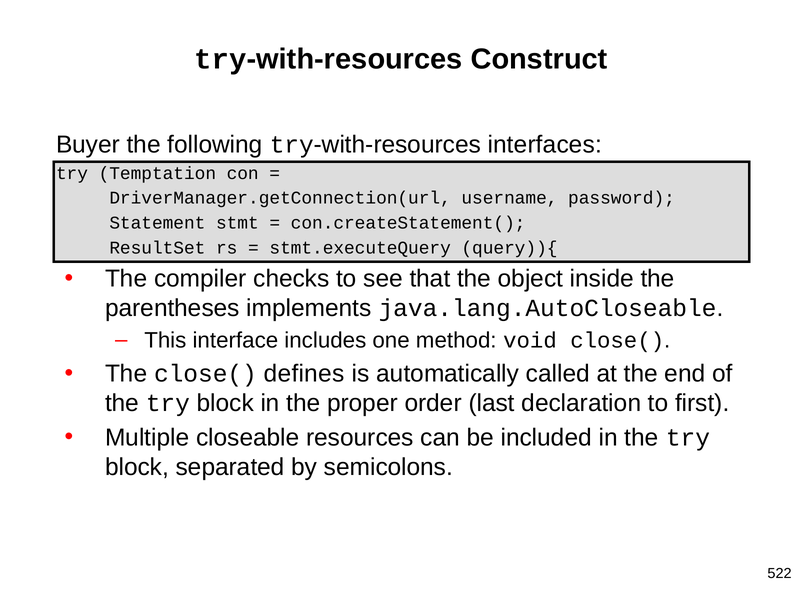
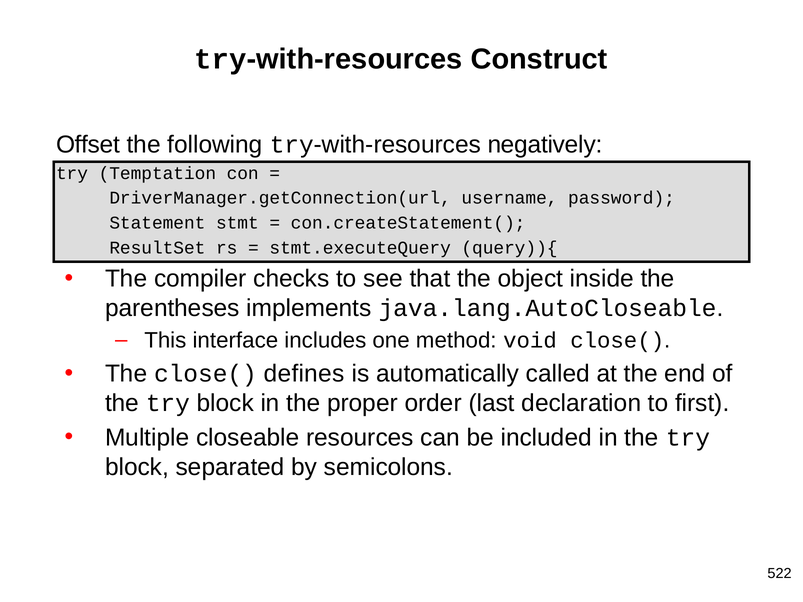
Buyer: Buyer -> Offset
interfaces: interfaces -> negatively
